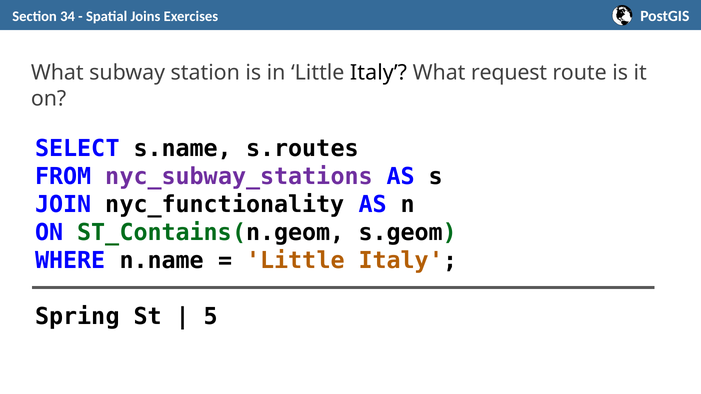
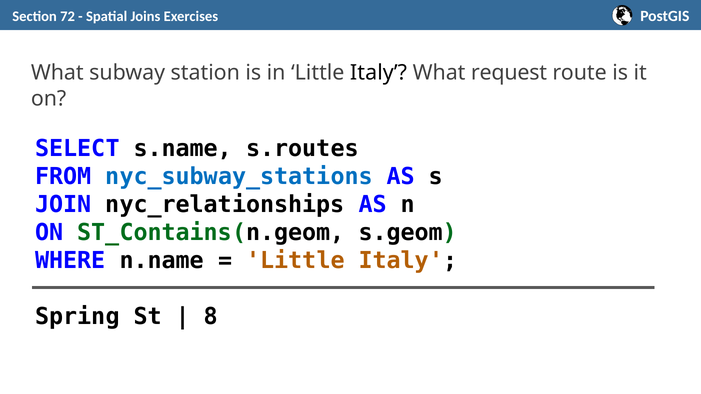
34: 34 -> 72
nyc_subway_stations colour: purple -> blue
nyc_functionality: nyc_functionality -> nyc_relationships
5: 5 -> 8
